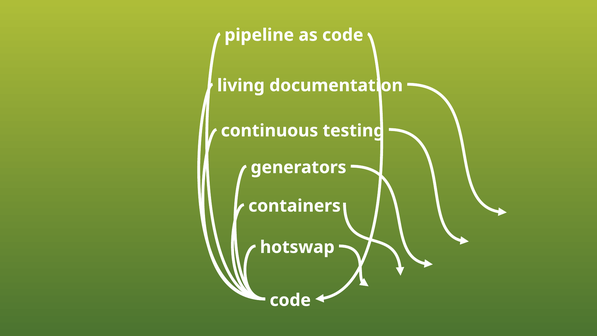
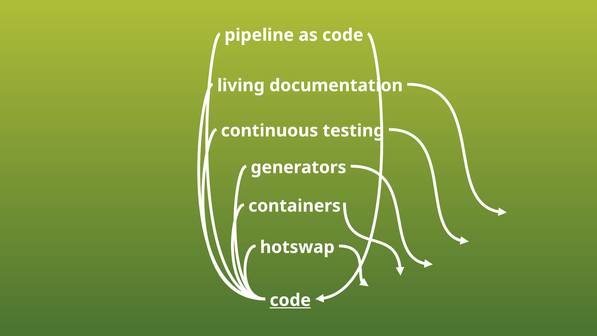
code at (290, 300) underline: none -> present
